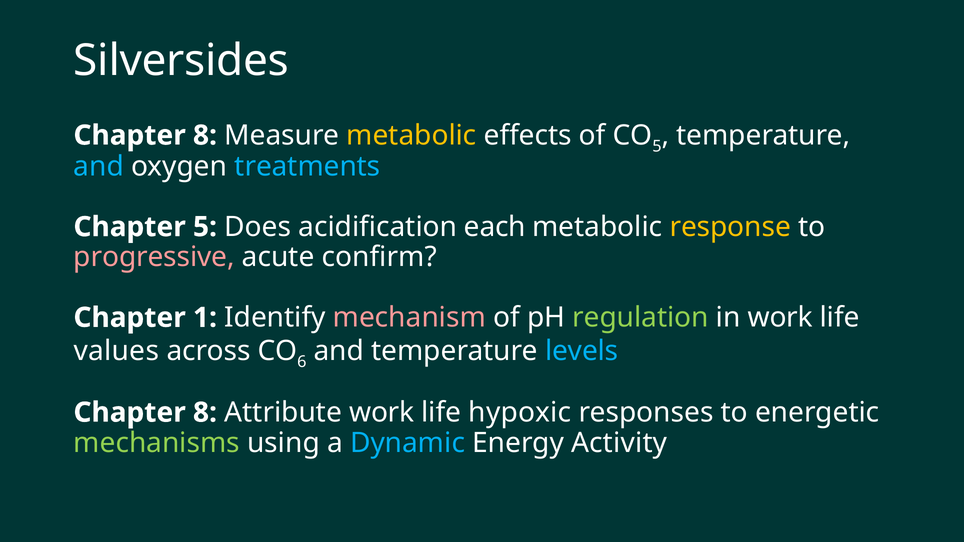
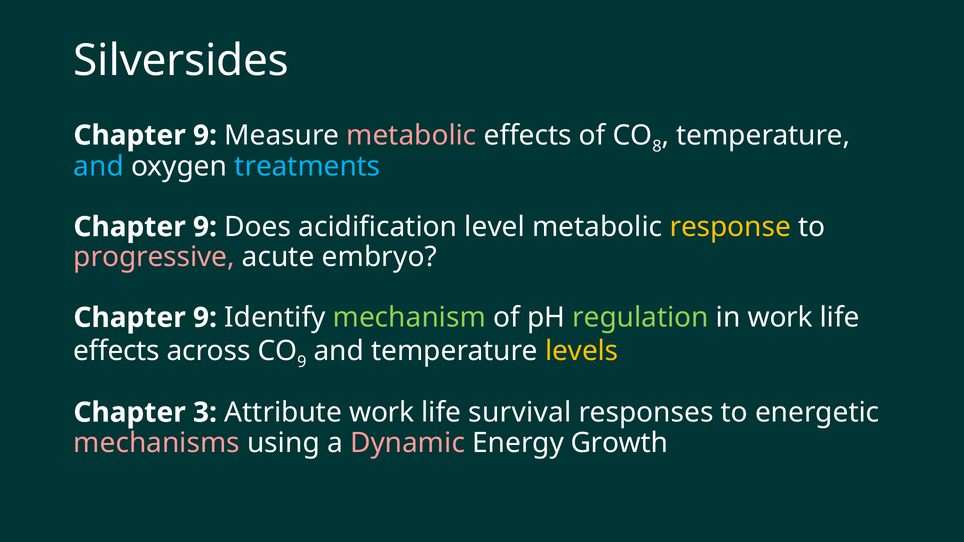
8 at (205, 135): 8 -> 9
metabolic at (411, 135) colour: yellow -> pink
5 at (657, 146): 5 -> 8
5 at (205, 227): 5 -> 9
each: each -> level
confirm: confirm -> embryo
1 at (205, 318): 1 -> 9
mechanism colour: pink -> light green
values at (116, 351): values -> effects
6 at (302, 362): 6 -> 9
levels colour: light blue -> yellow
8 at (205, 413): 8 -> 3
hypoxic: hypoxic -> survival
mechanisms colour: light green -> pink
Dynamic colour: light blue -> pink
Activity: Activity -> Growth
